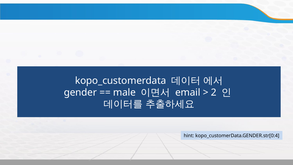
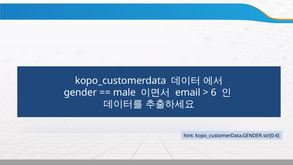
2: 2 -> 6
